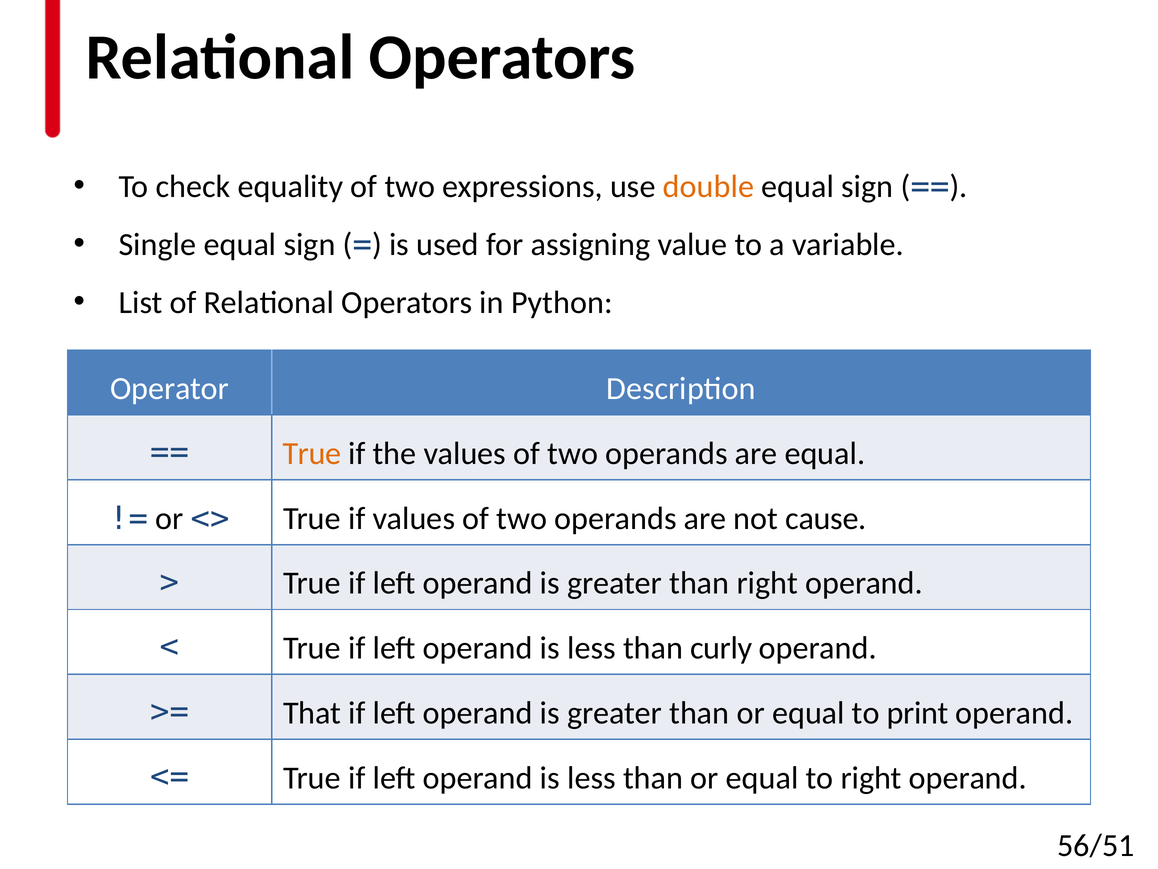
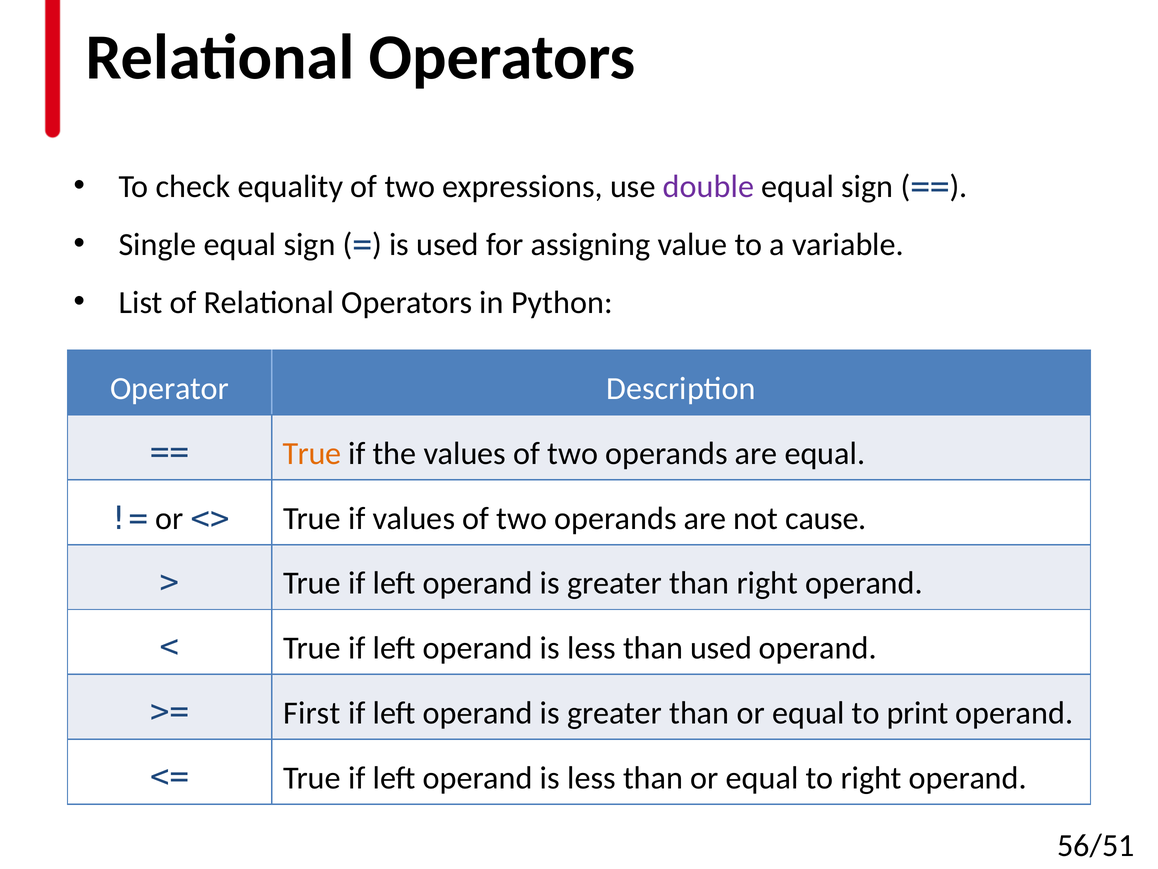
double colour: orange -> purple
than curly: curly -> used
That: That -> First
